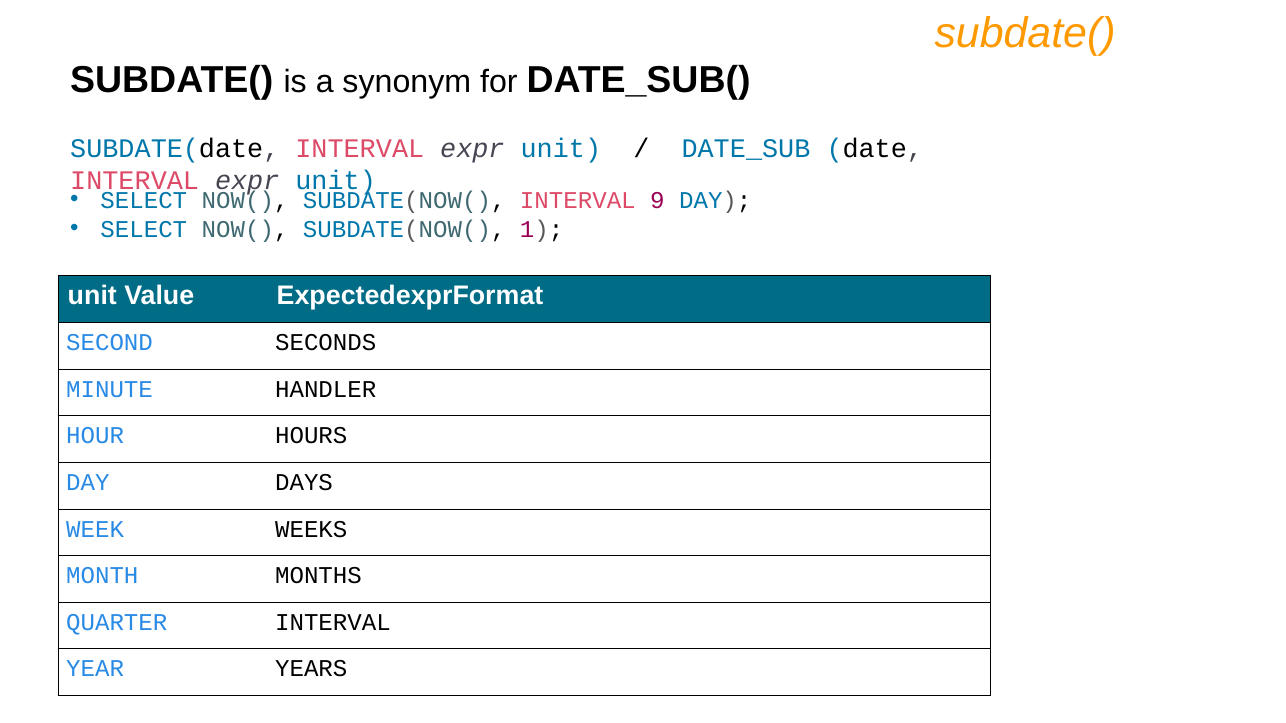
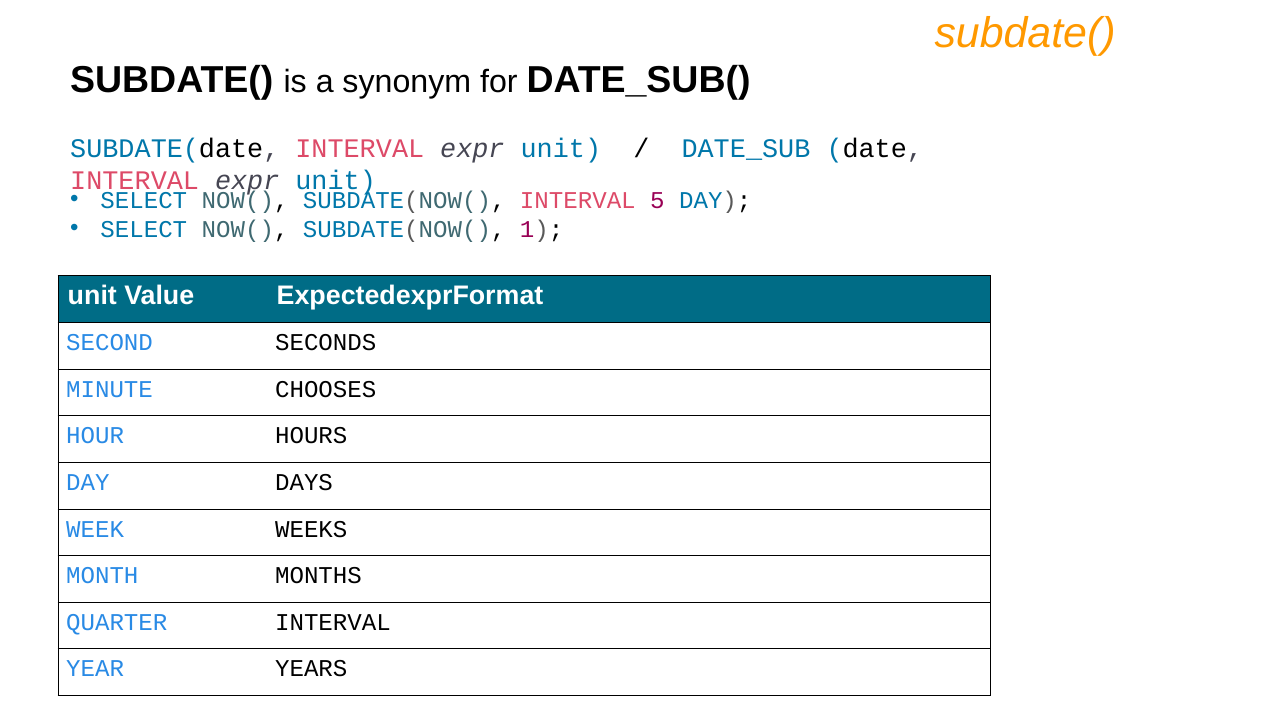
9: 9 -> 5
HANDLER: HANDLER -> CHOOSES
